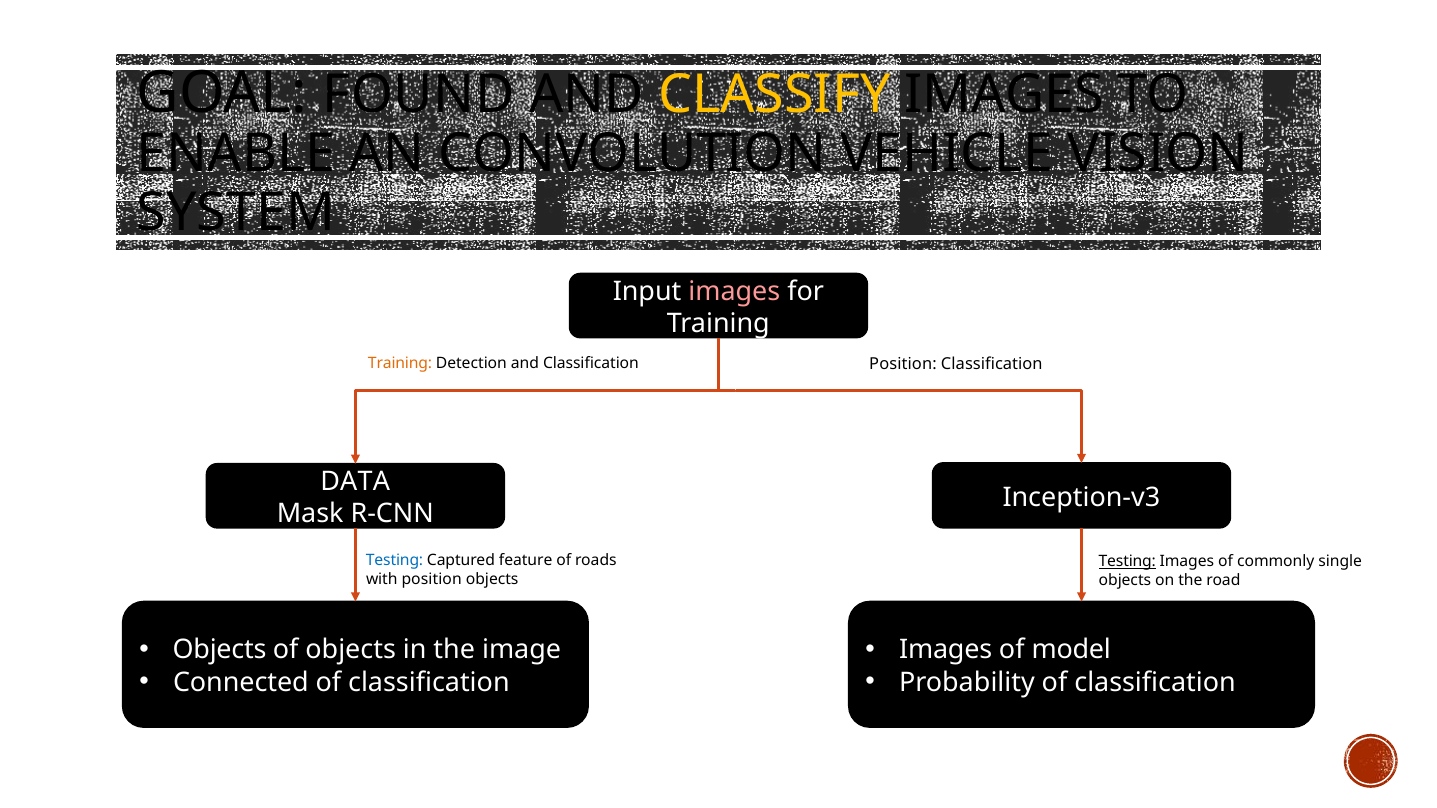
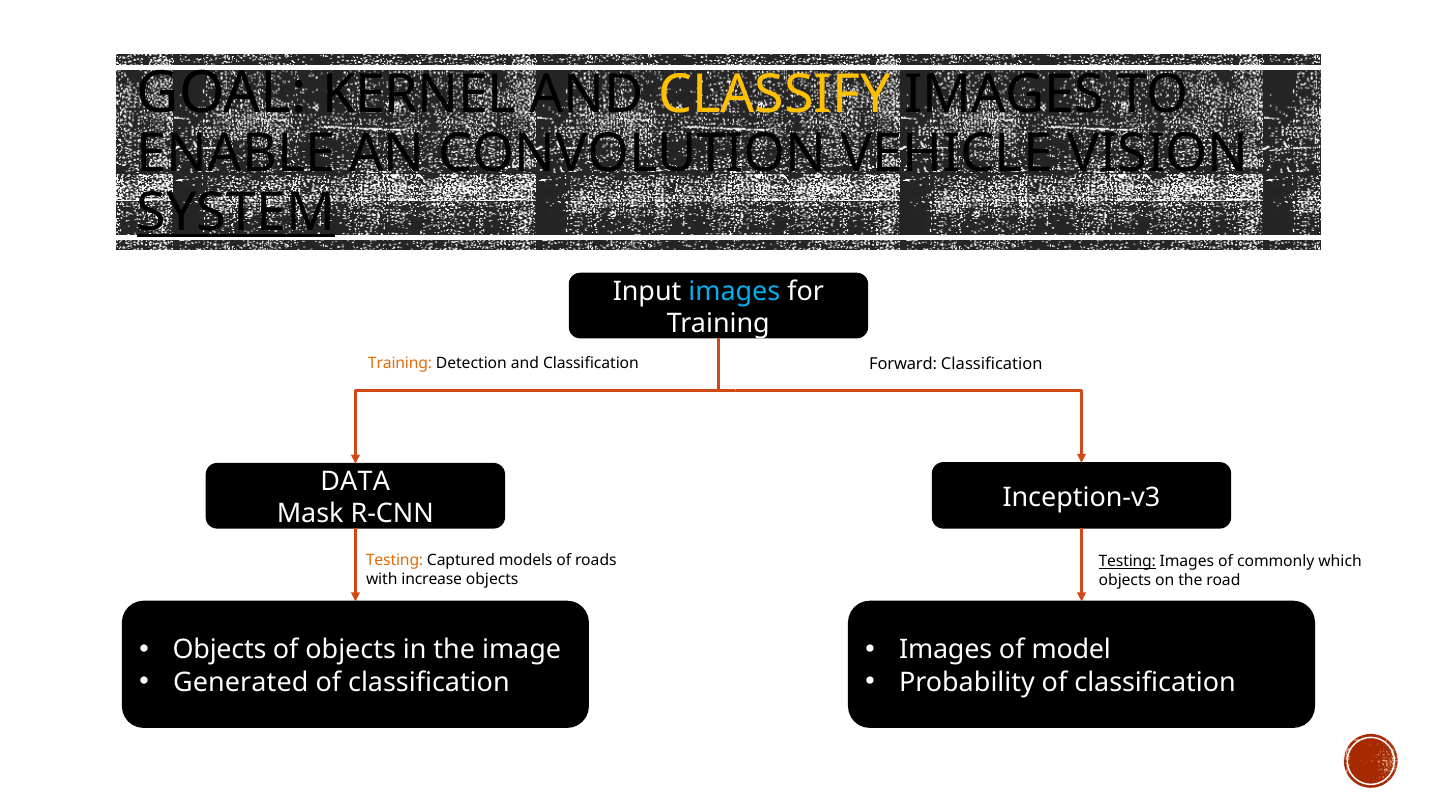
FOUND: FOUND -> KERNEL
SYSTEM underline: none -> present
images at (734, 291) colour: pink -> light blue
Classification Position: Position -> Forward
Testing at (395, 560) colour: blue -> orange
feature: feature -> models
single: single -> which
with position: position -> increase
Connected: Connected -> Generated
